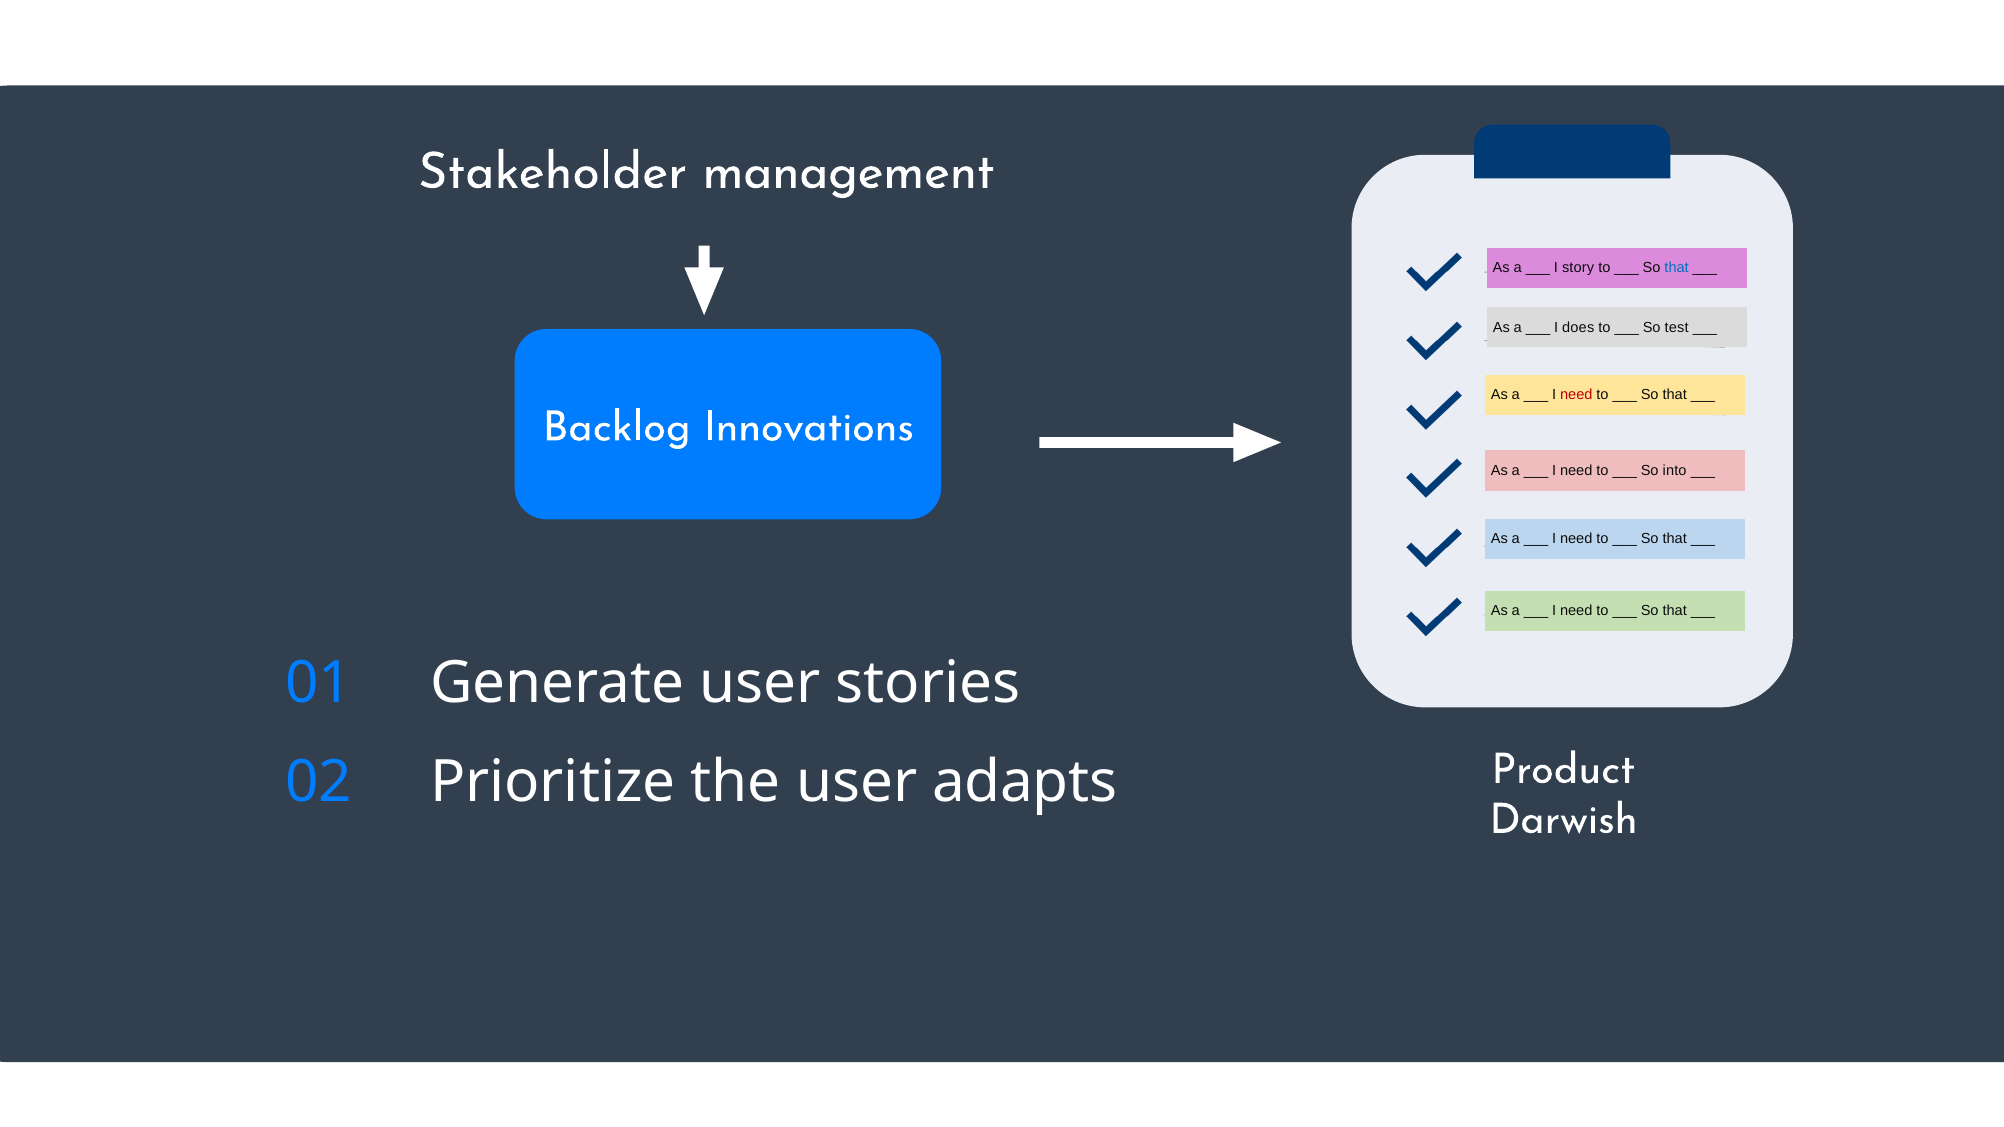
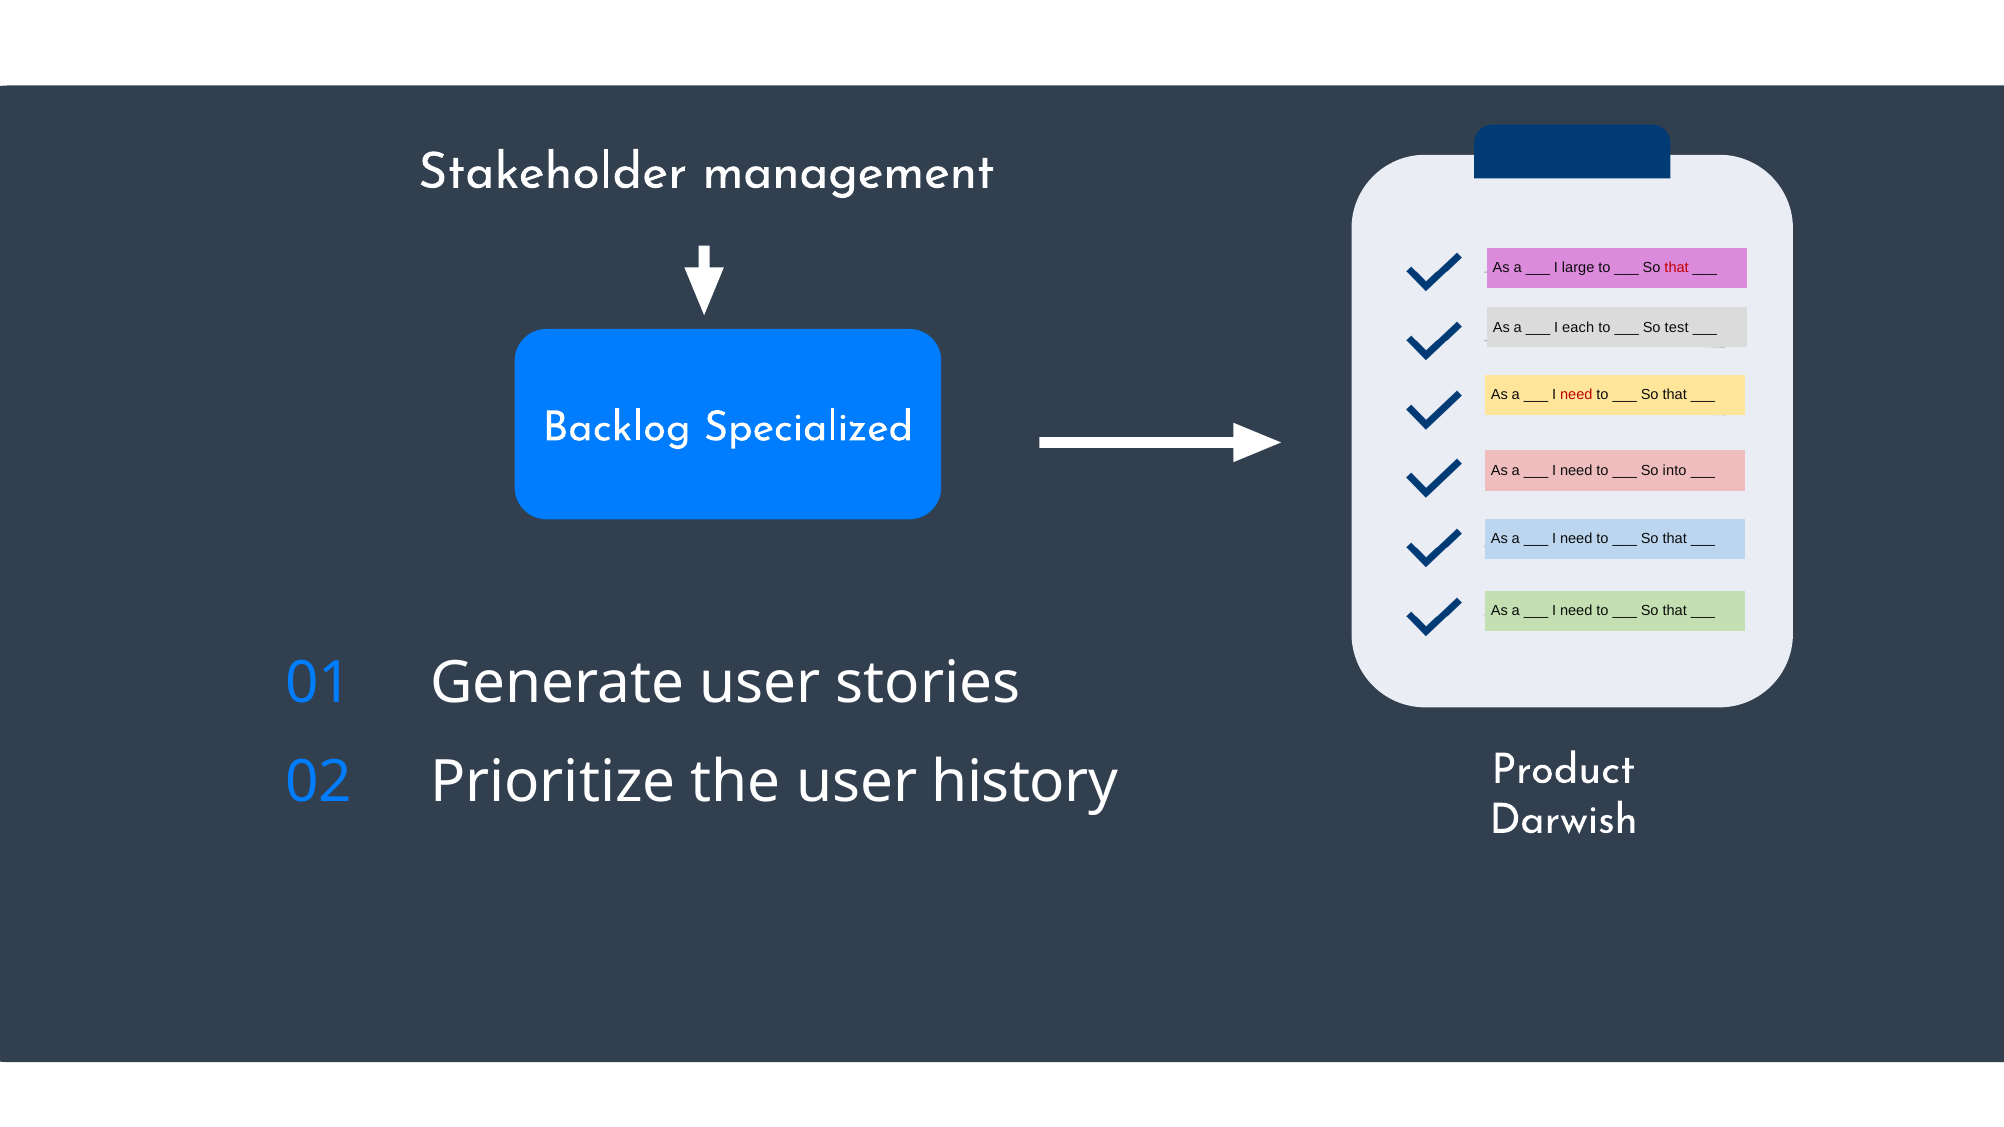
I story: story -> large
that at (1677, 268) colour: blue -> red
does: does -> each
Innovations: Innovations -> Specialized
adapts: adapts -> history
